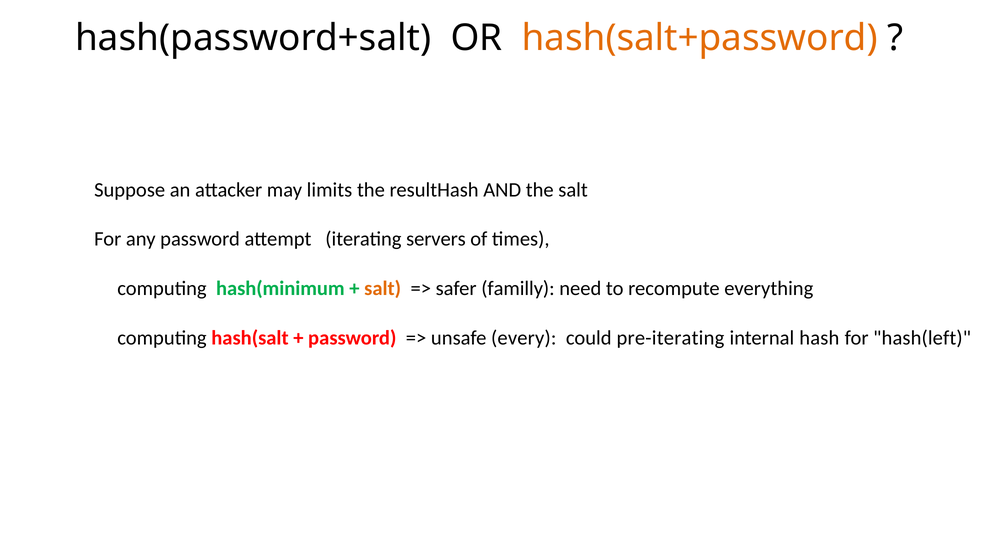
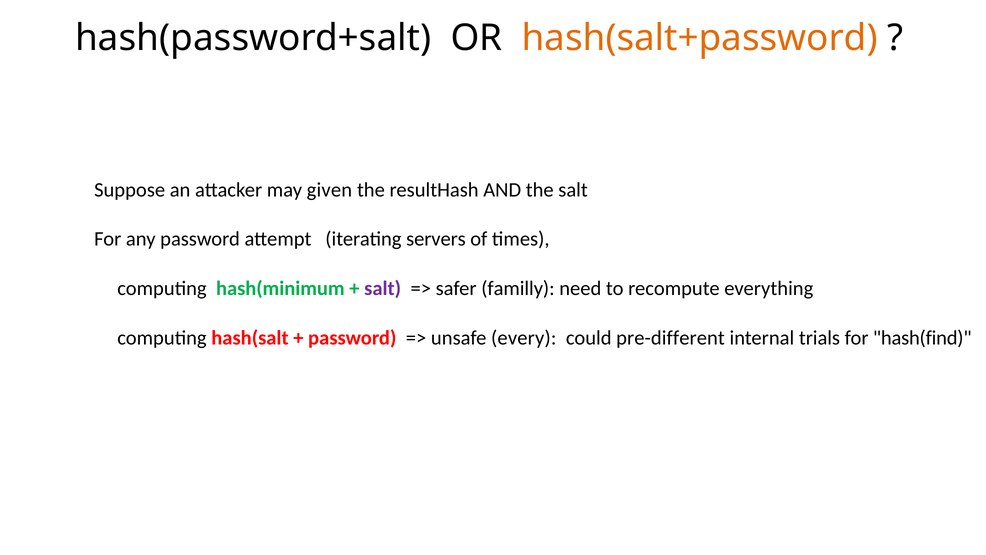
limits: limits -> given
salt at (383, 288) colour: orange -> purple
pre-iterating: pre-iterating -> pre-different
hash: hash -> trials
hash(left: hash(left -> hash(find
